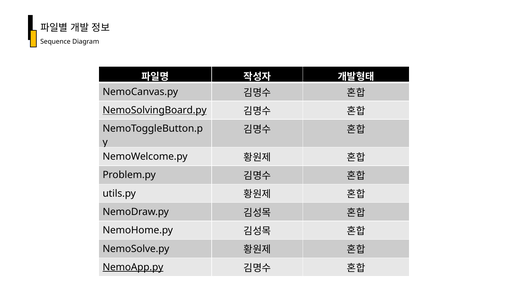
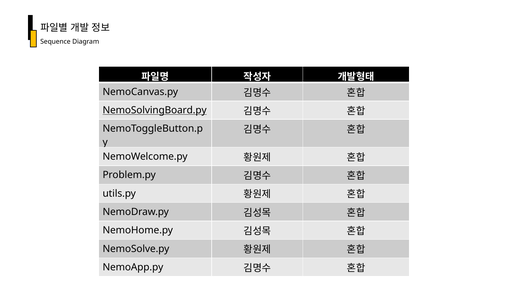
NemoApp.py underline: present -> none
